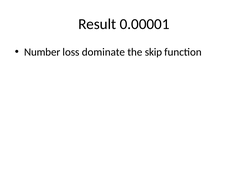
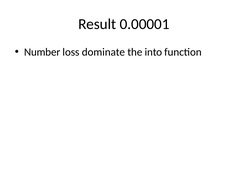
skip: skip -> into
